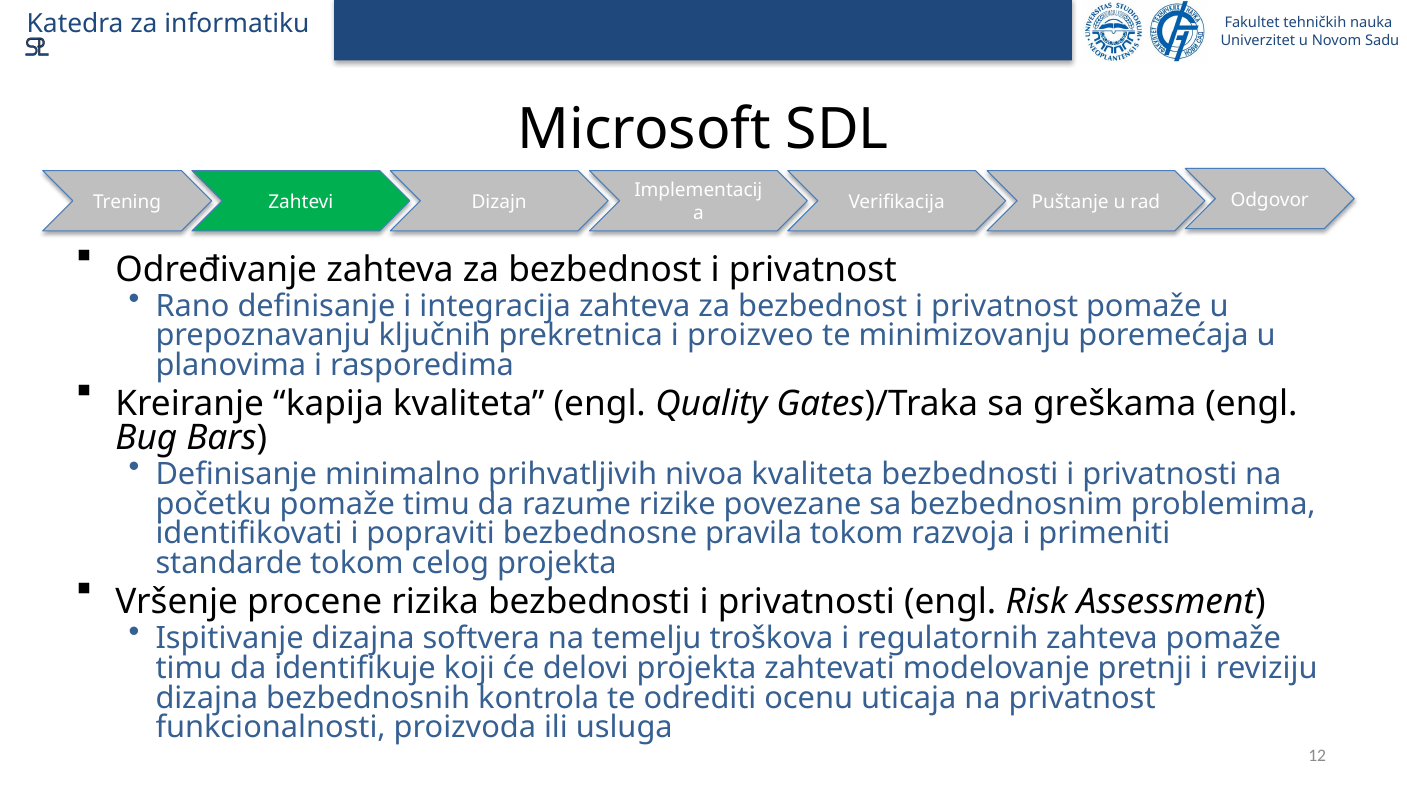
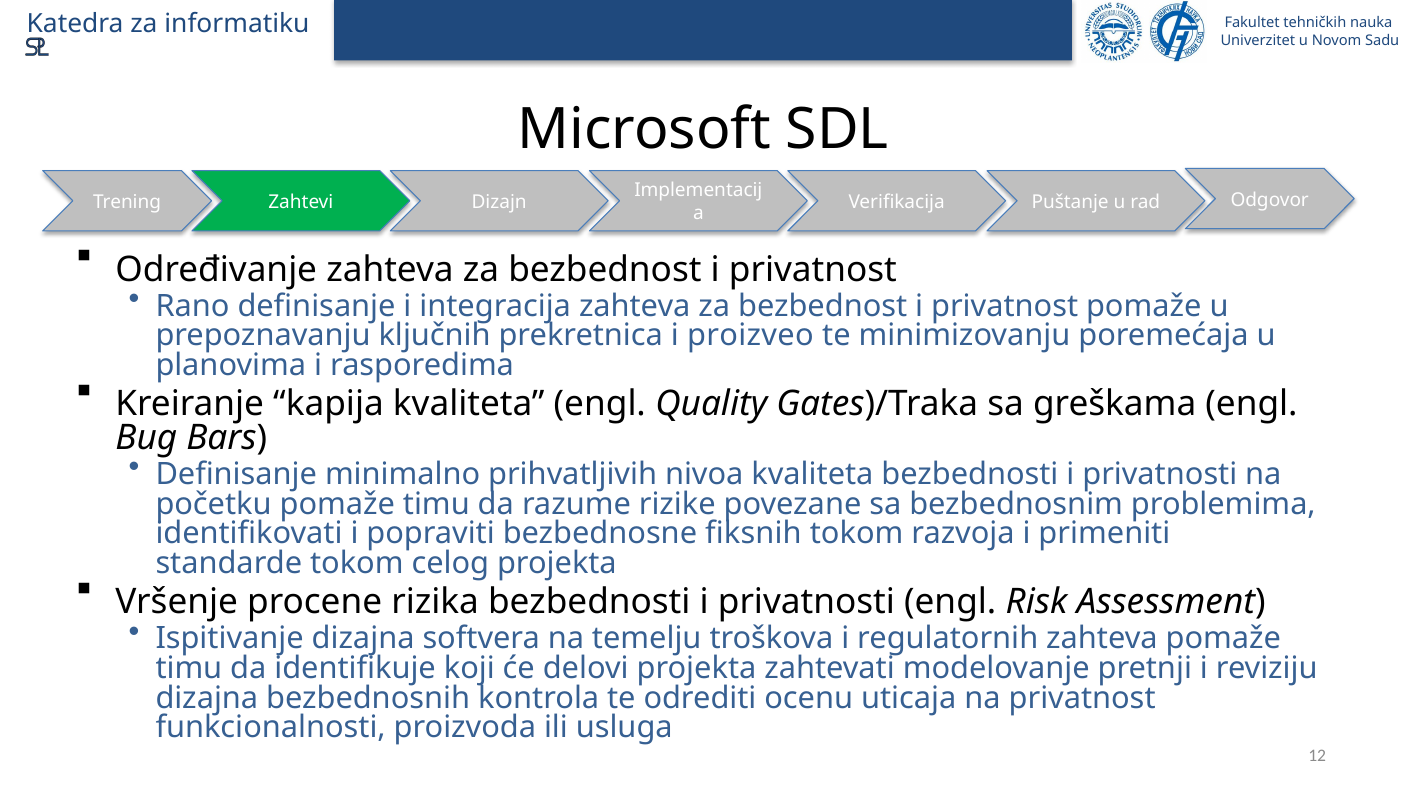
pravila: pravila -> fiksnih
